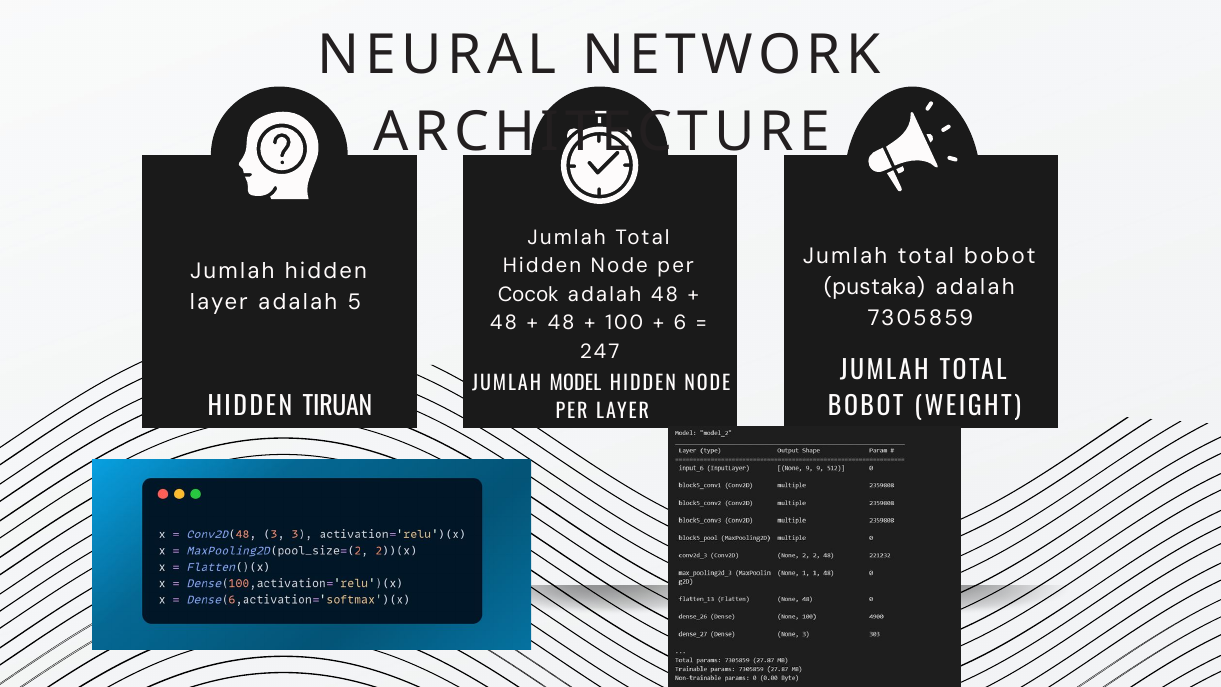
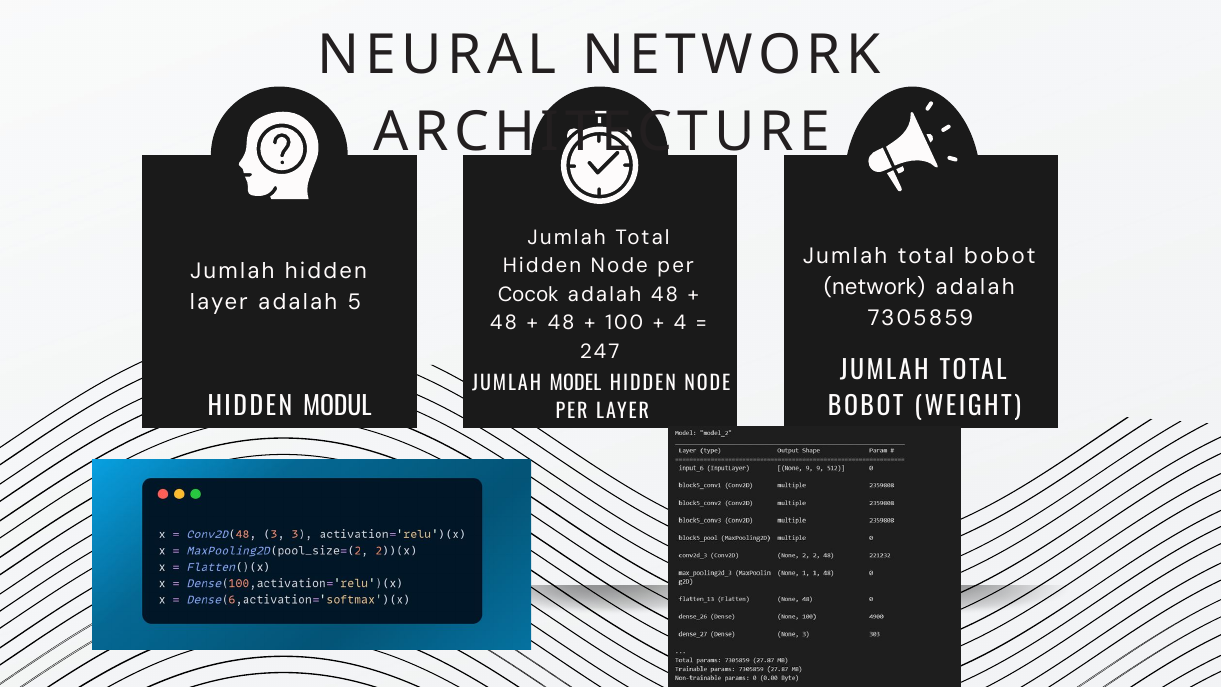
pustaka at (874, 287): pustaka -> network
6: 6 -> 4
TIRUAN: TIRUAN -> MODUL
